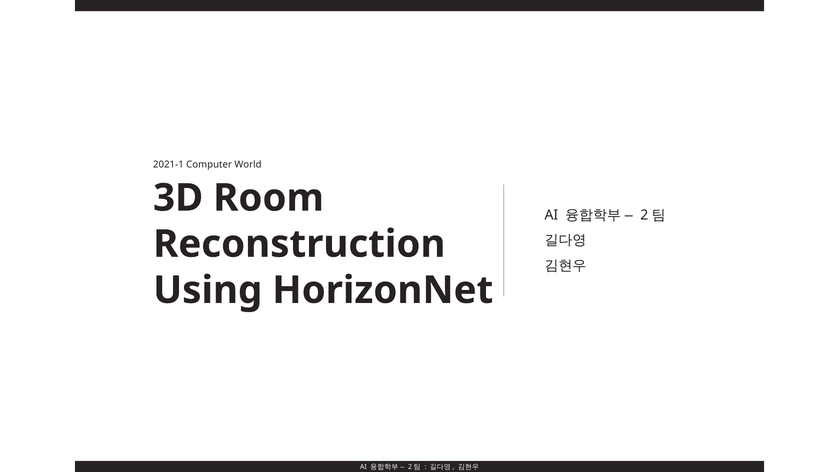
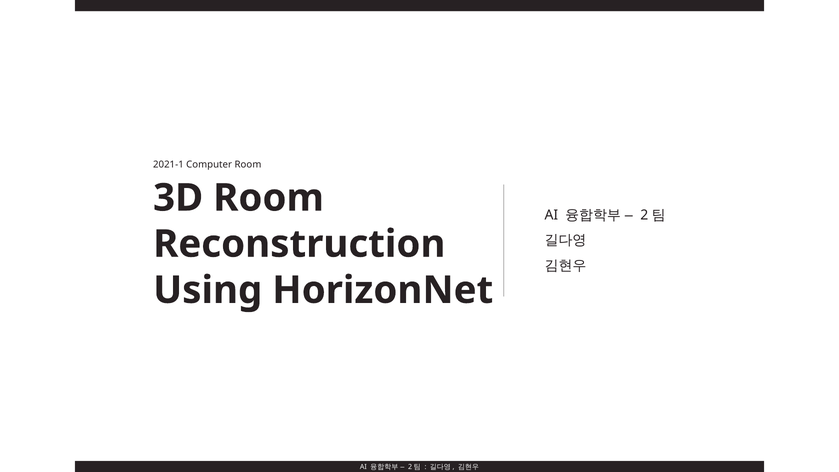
Computer World: World -> Room
